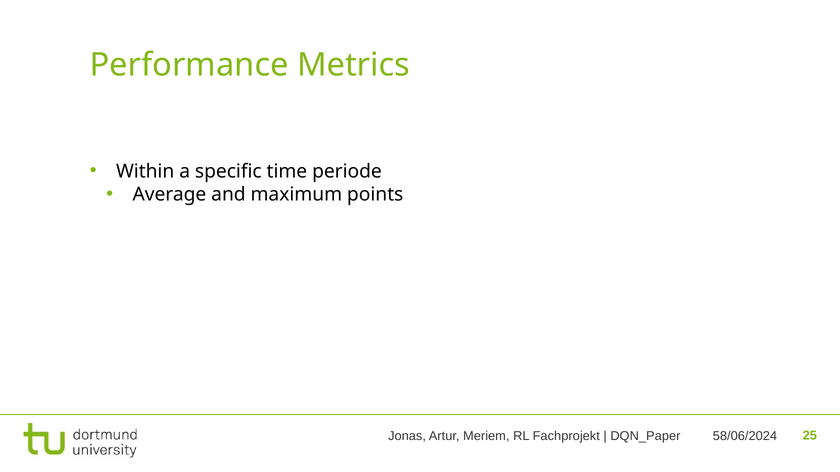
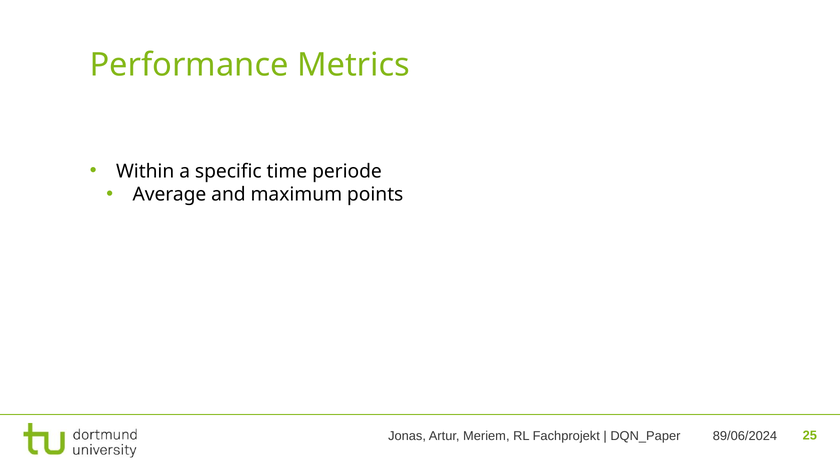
58/06/2024: 58/06/2024 -> 89/06/2024
